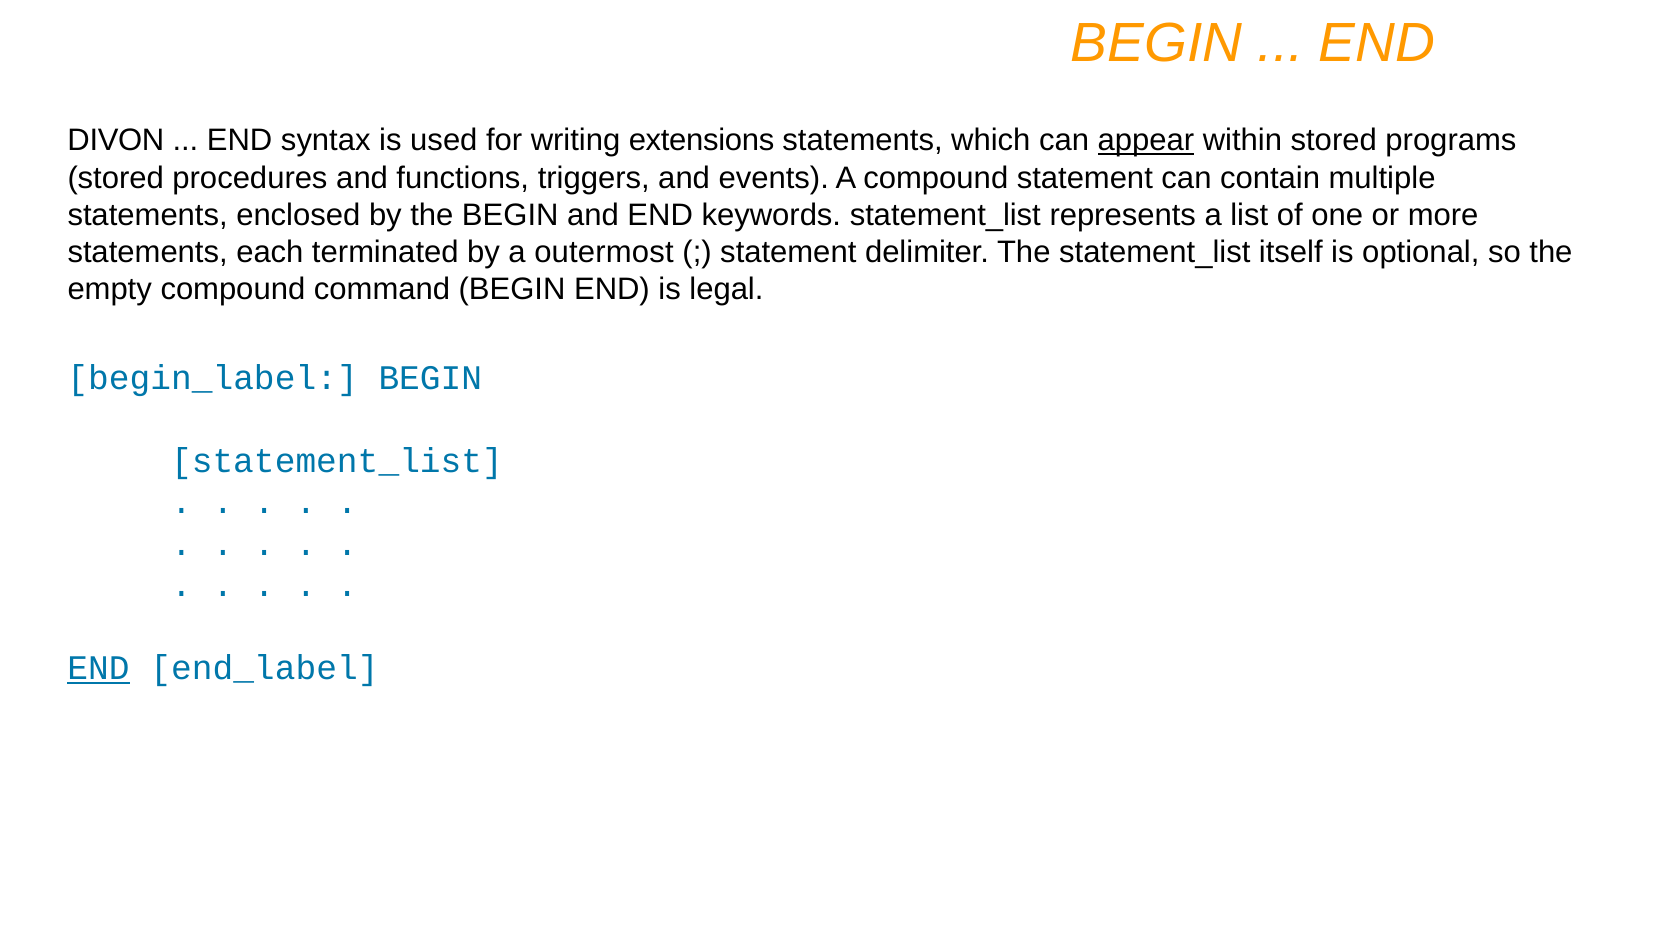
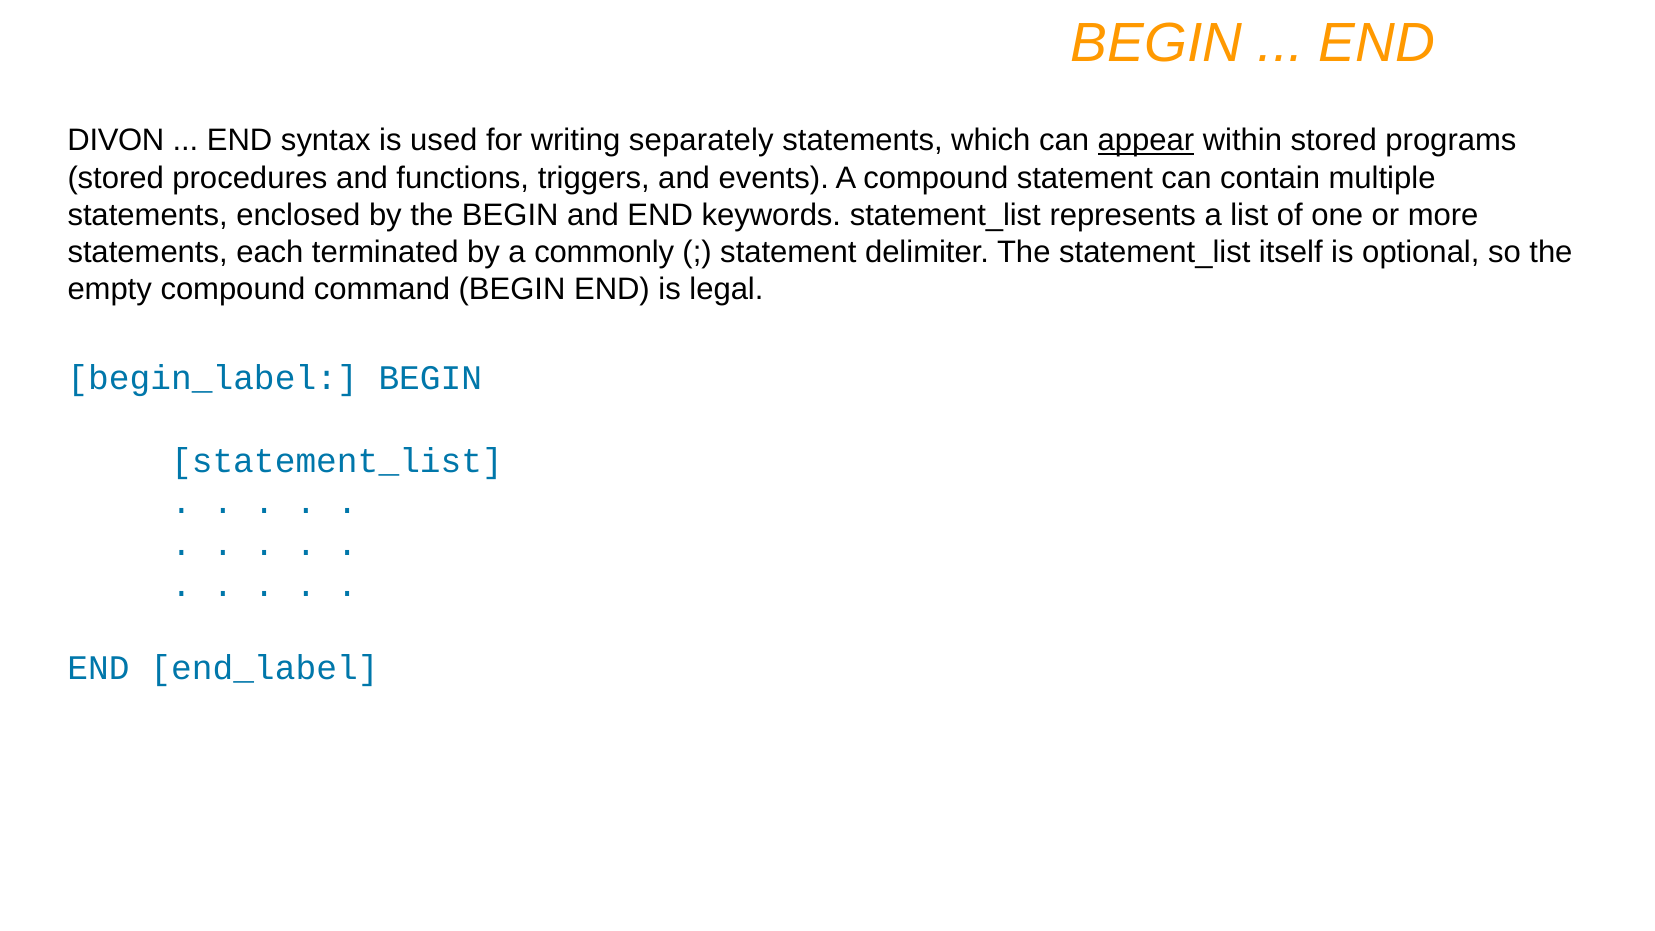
extensions: extensions -> separately
outermost: outermost -> commonly
END at (99, 668) underline: present -> none
